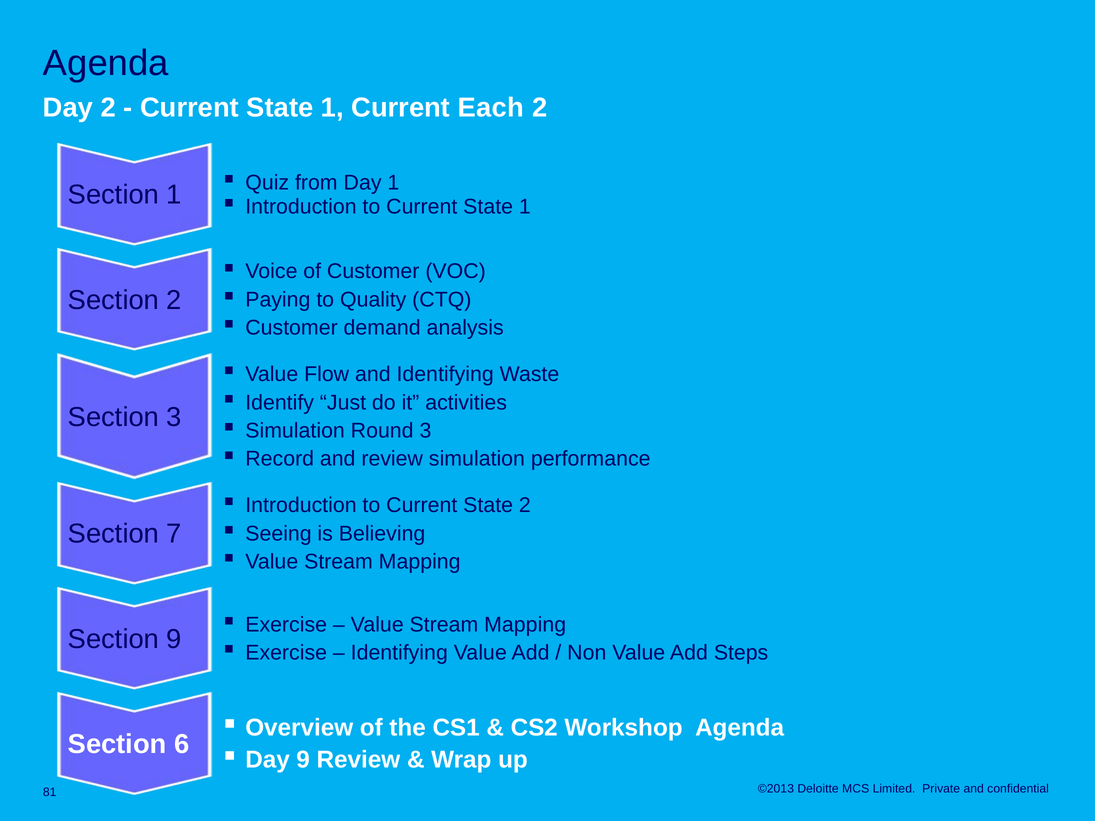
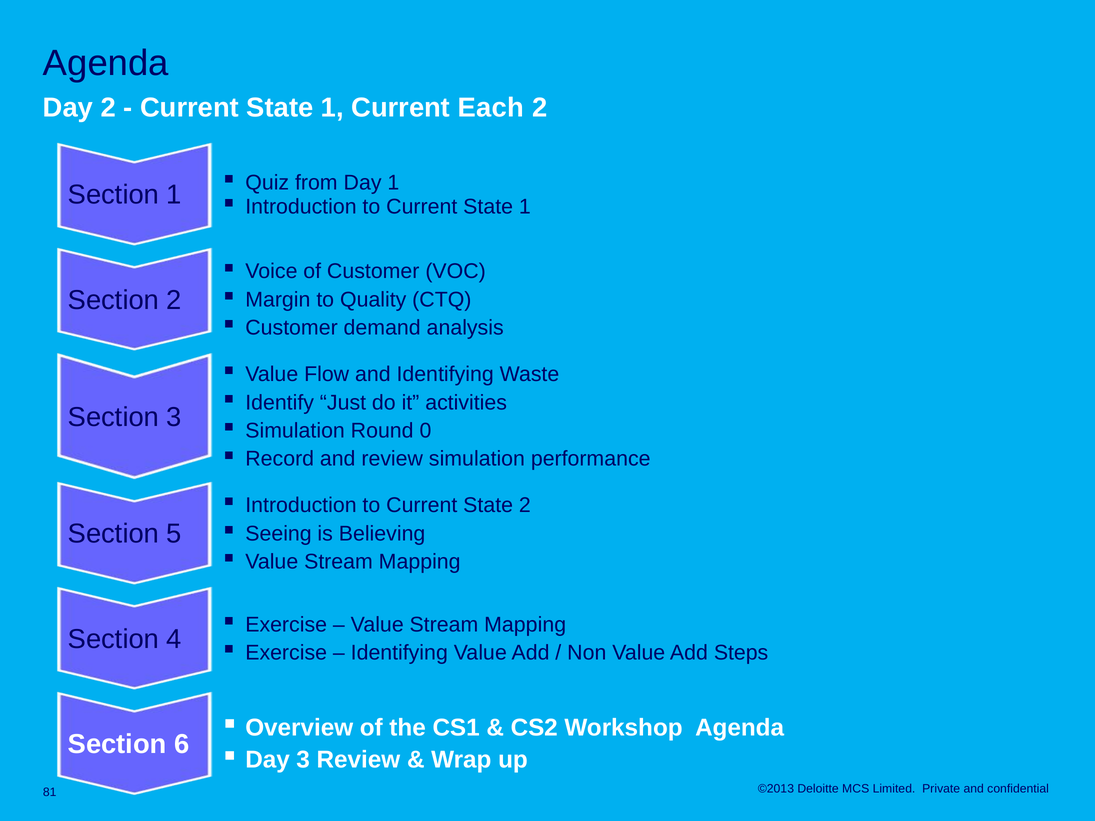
Paying: Paying -> Margin
Round 3: 3 -> 0
7: 7 -> 5
Section 9: 9 -> 4
Day 9: 9 -> 3
